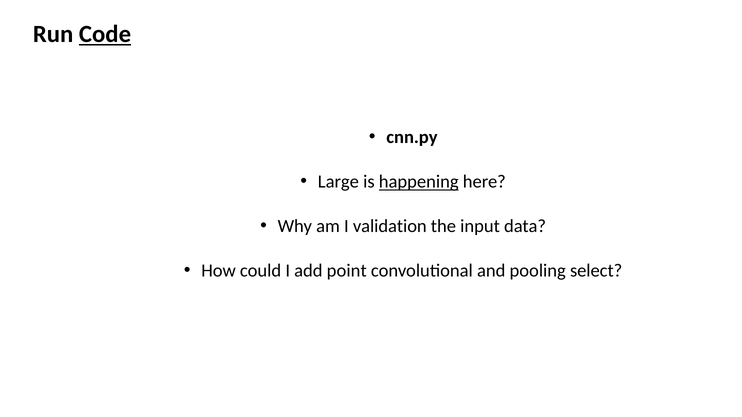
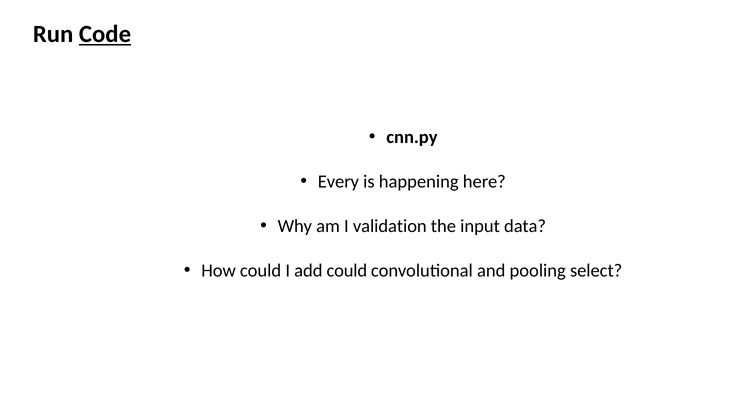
Large: Large -> Every
happening underline: present -> none
add point: point -> could
